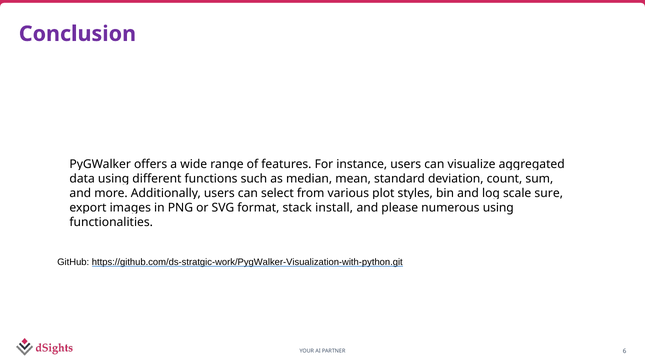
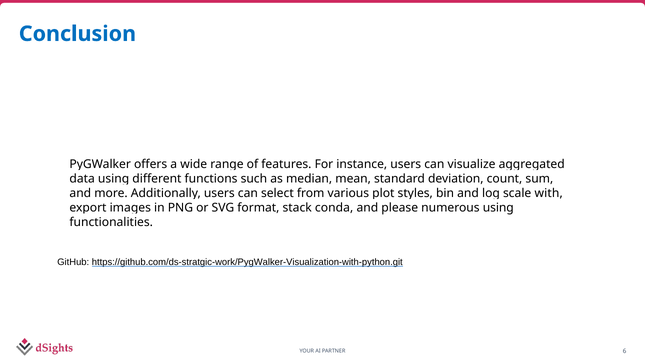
Conclusion colour: purple -> blue
sure: sure -> with
install: install -> conda
